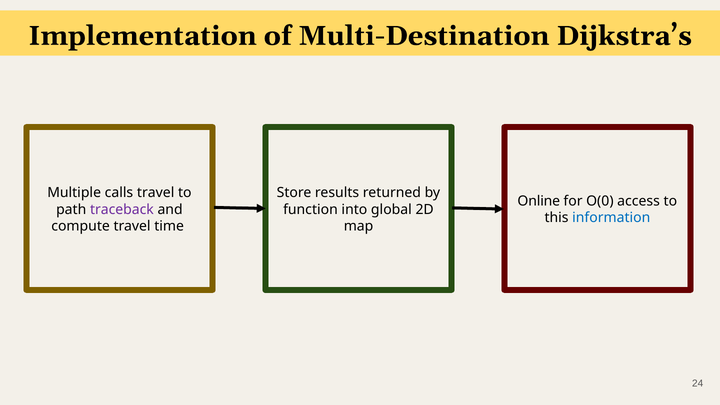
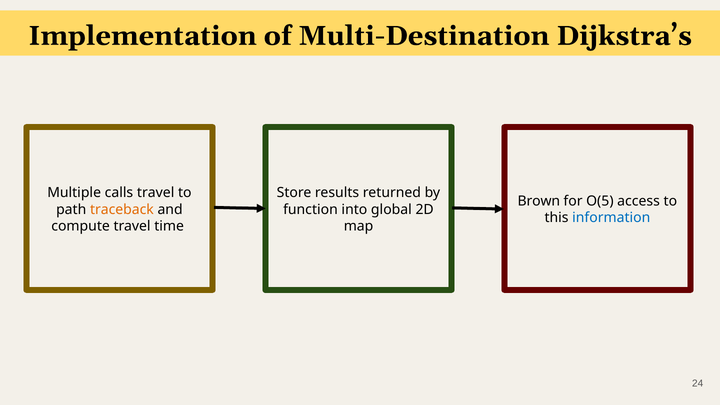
Online: Online -> Brown
O(0: O(0 -> O(5
traceback colour: purple -> orange
